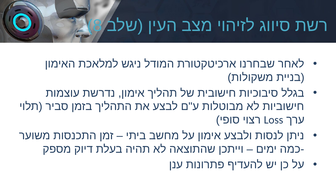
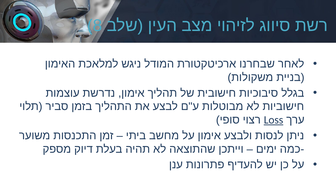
Loss underline: none -> present
